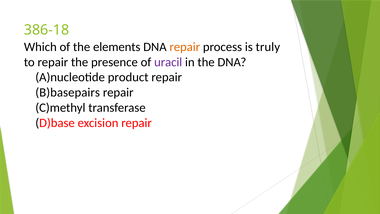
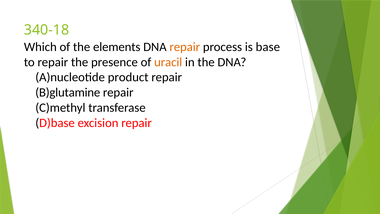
386-18: 386-18 -> 340-18
truly: truly -> base
uracil colour: purple -> orange
B)basepairs: B)basepairs -> B)glutamine
